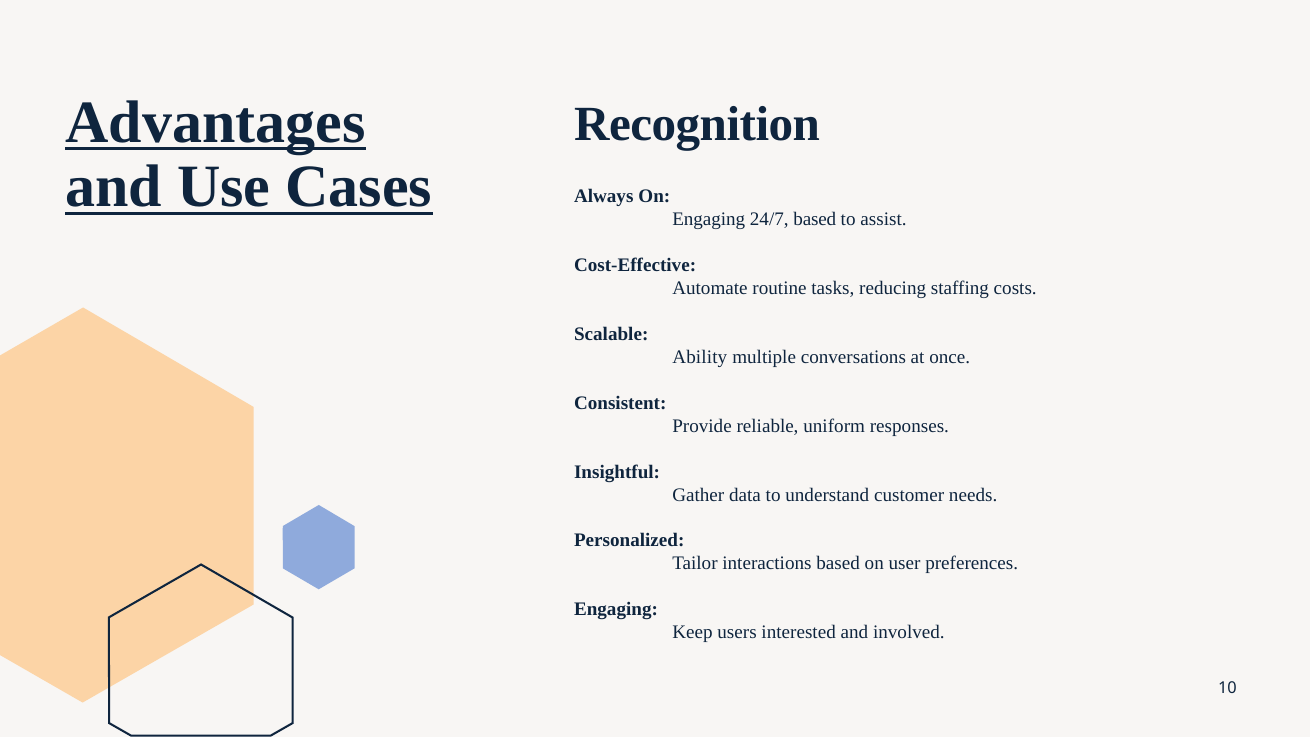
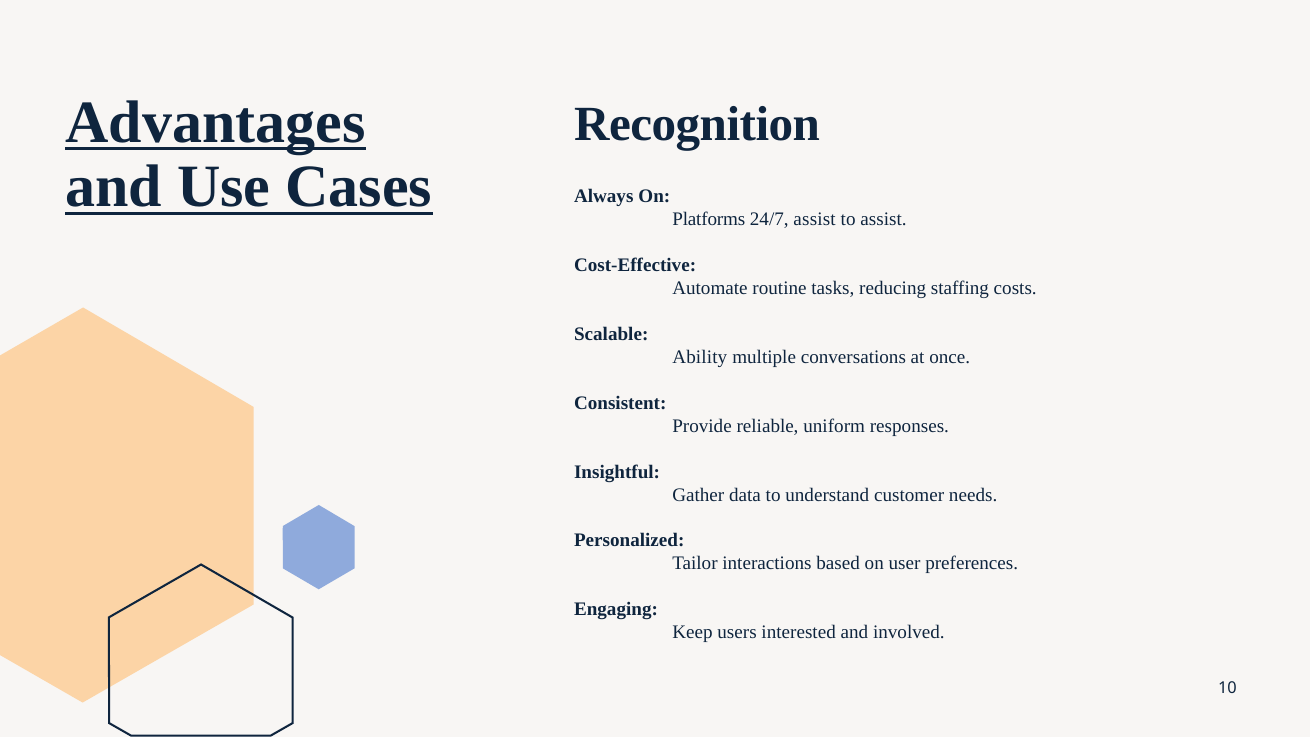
Engaging at (709, 219): Engaging -> Platforms
24/7 based: based -> assist
